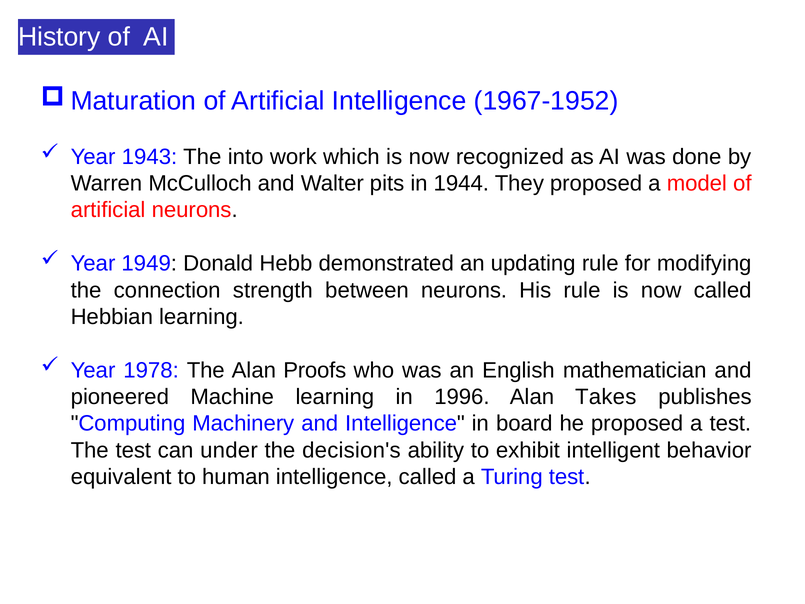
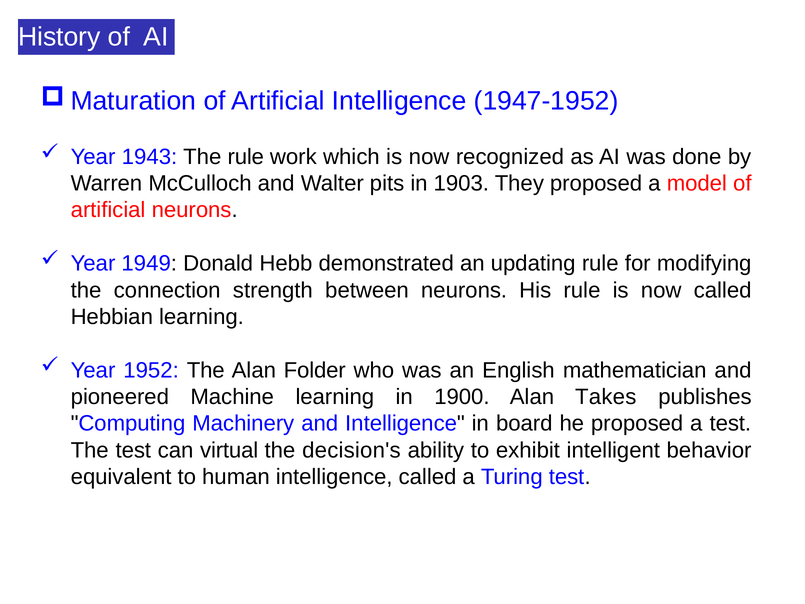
1967-1952: 1967-1952 -> 1947-1952
The into: into -> rule
1944: 1944 -> 1903
1978: 1978 -> 1952
Proofs: Proofs -> Folder
1996: 1996 -> 1900
under: under -> virtual
